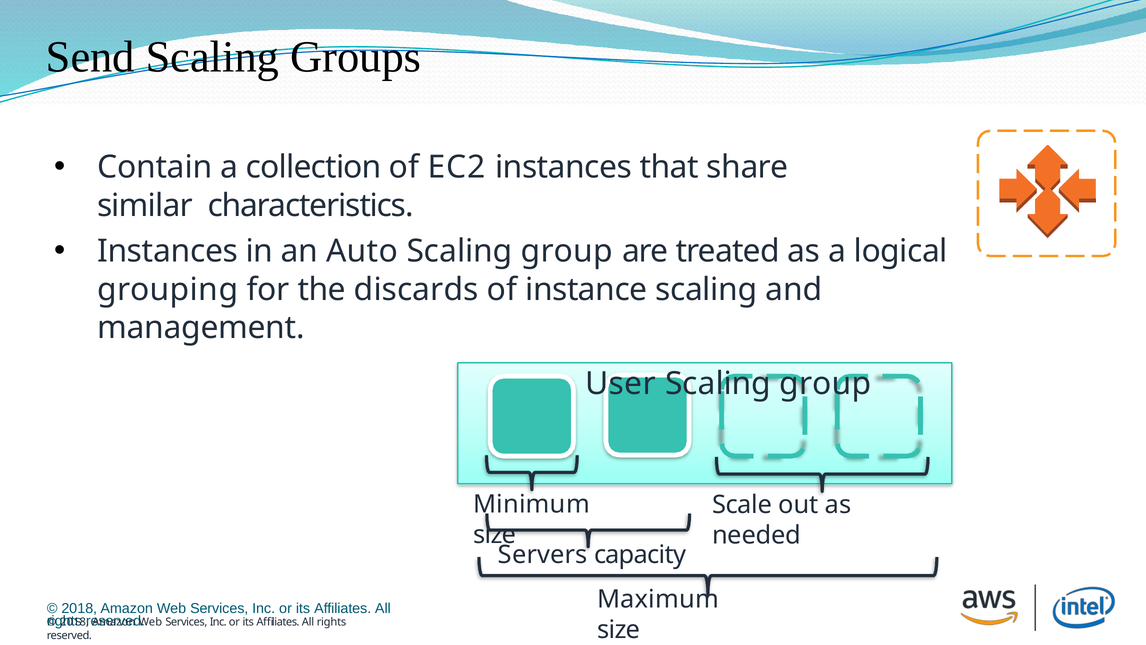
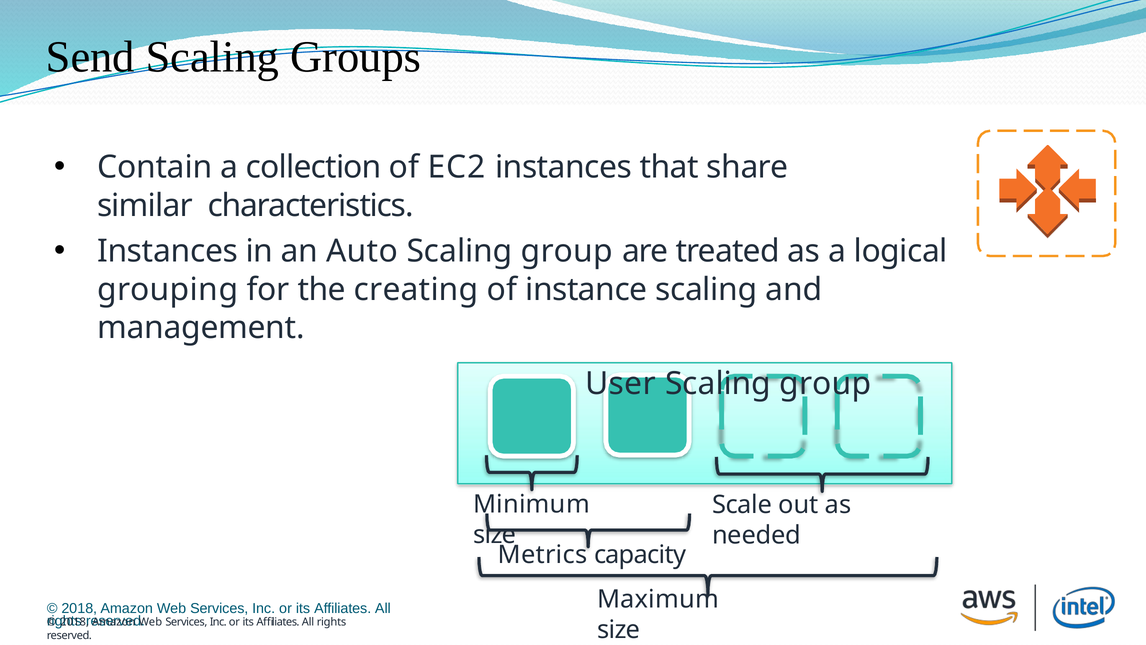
discards: discards -> creating
Servers: Servers -> Metrics
